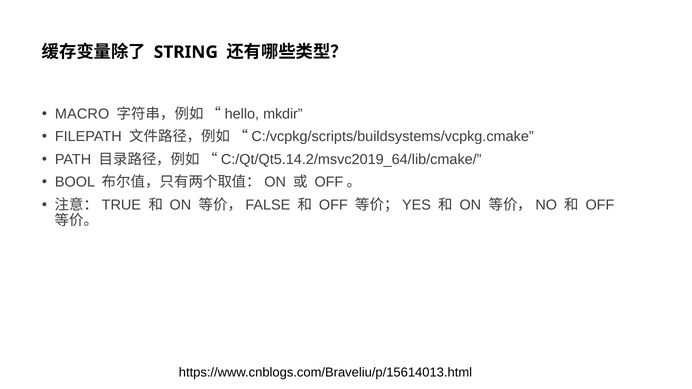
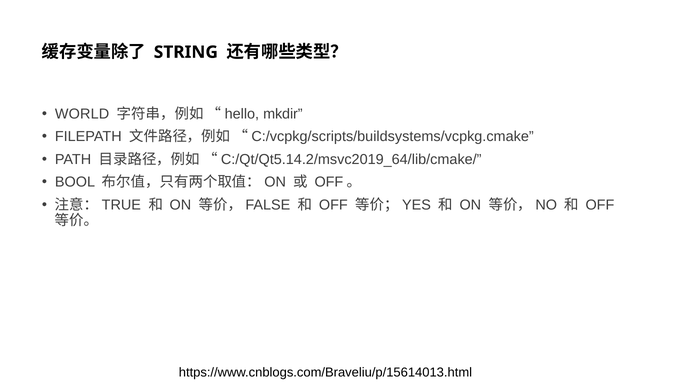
MACRO: MACRO -> WORLD
